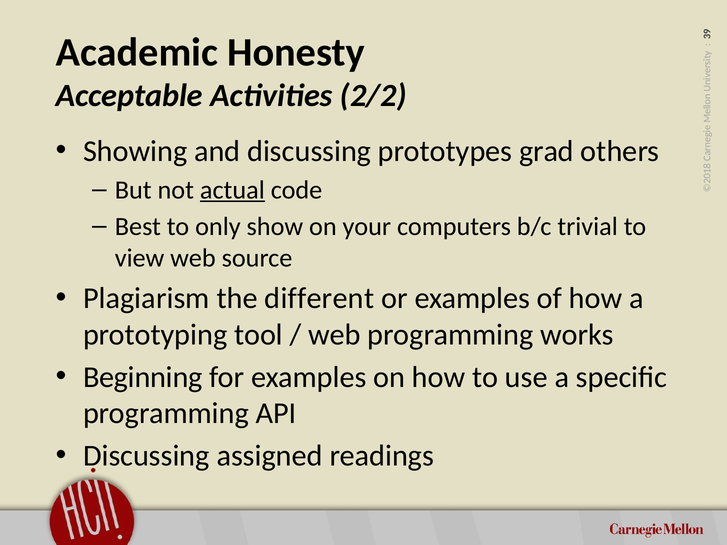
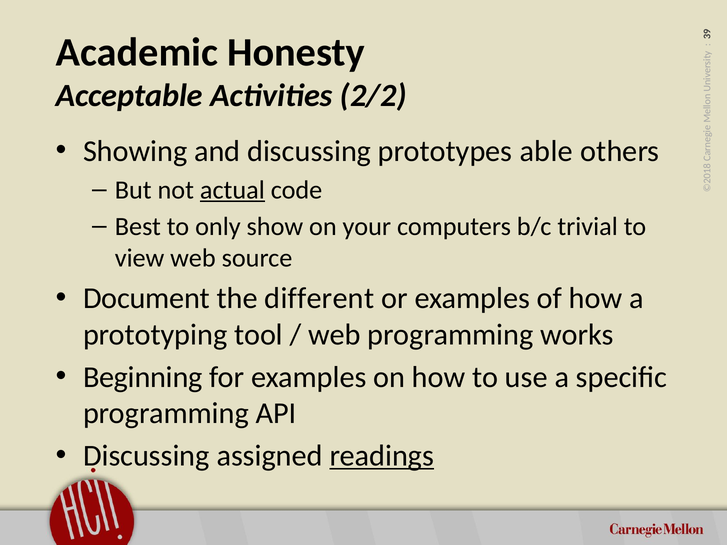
grad: grad -> able
Plagiarism: Plagiarism -> Document
readings underline: none -> present
